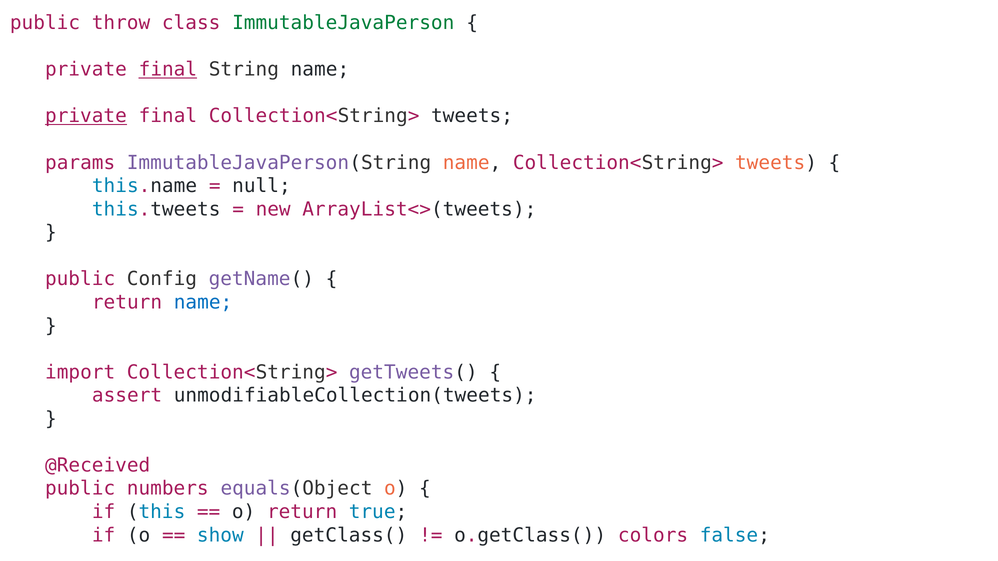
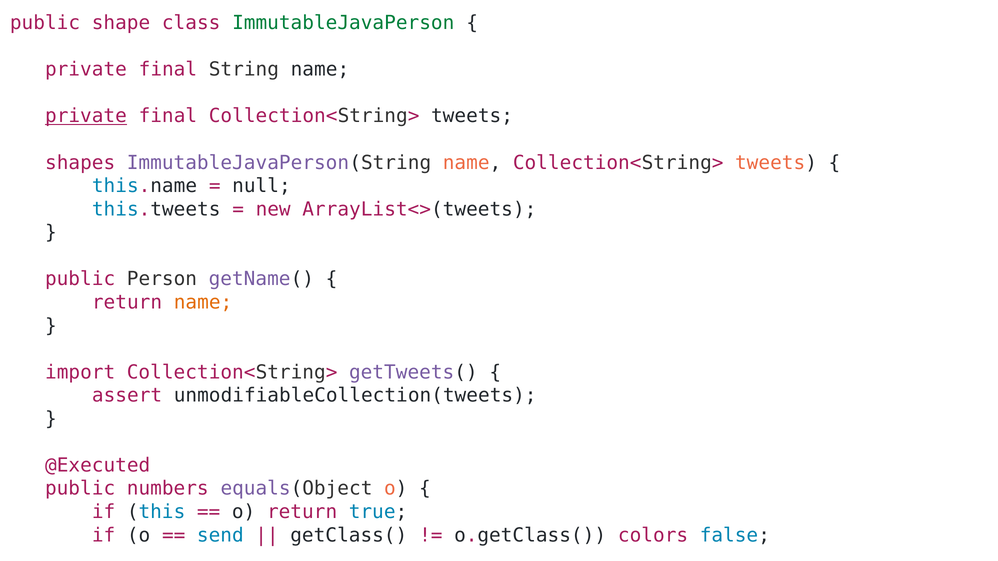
throw: throw -> shape
final at (168, 70) underline: present -> none
params: params -> shapes
Config: Config -> Person
name at (203, 303) colour: blue -> orange
@Received: @Received -> @Executed
show: show -> send
